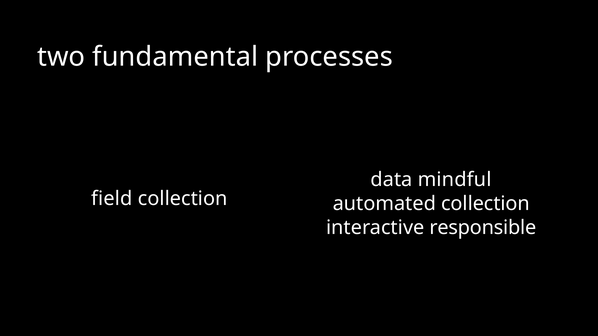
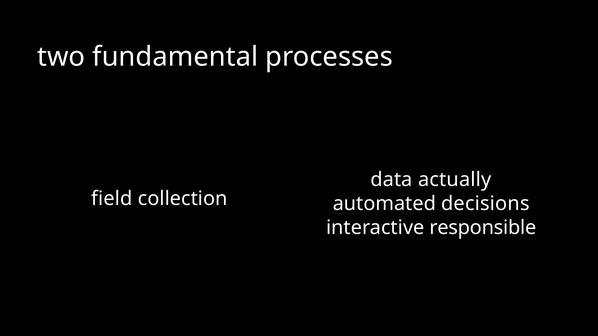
mindful: mindful -> actually
automated collection: collection -> decisions
